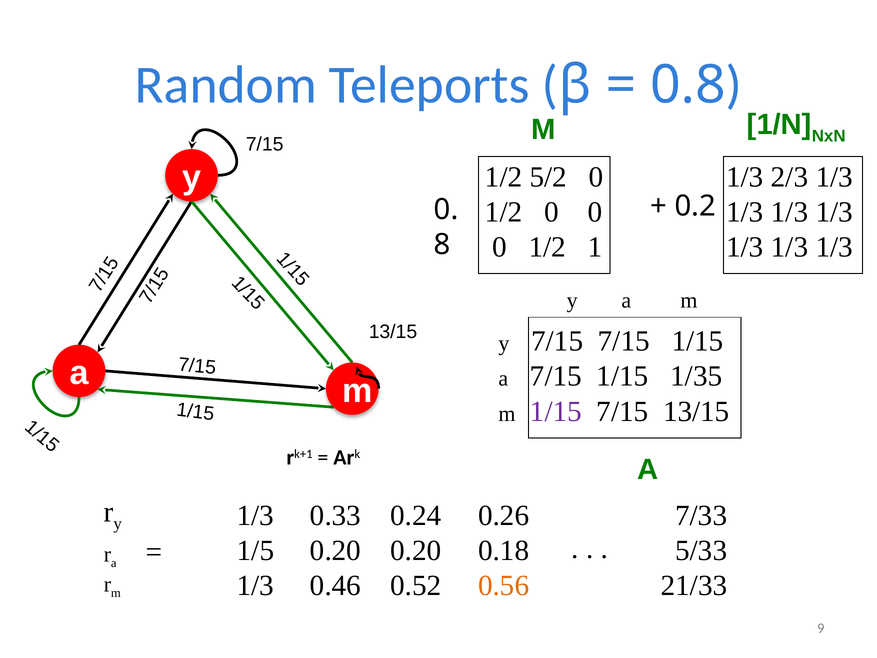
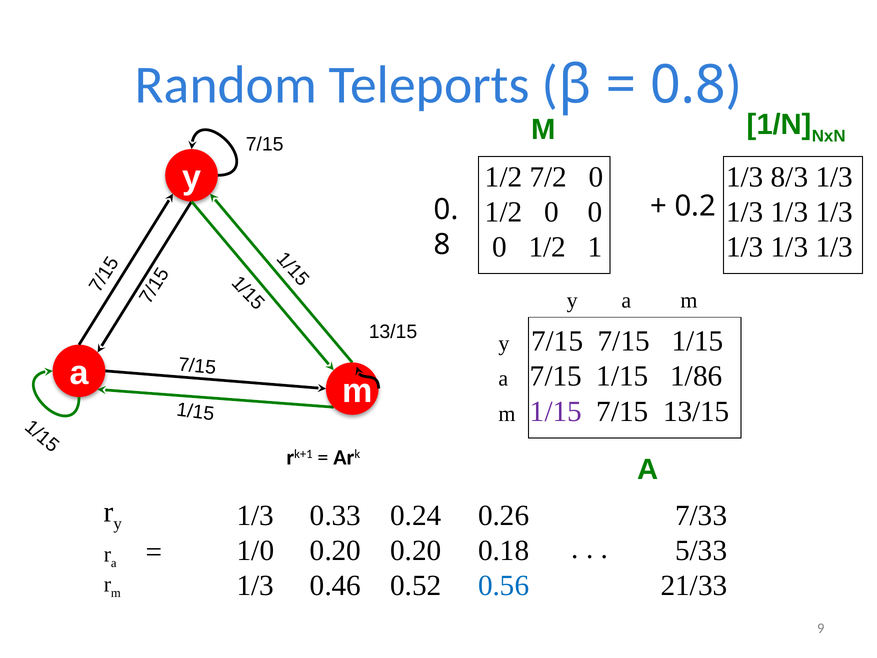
5/2: 5/2 -> 7/2
2/3: 2/3 -> 8/3
1/35: 1/35 -> 1/86
1/5: 1/5 -> 1/0
0.56 colour: orange -> blue
